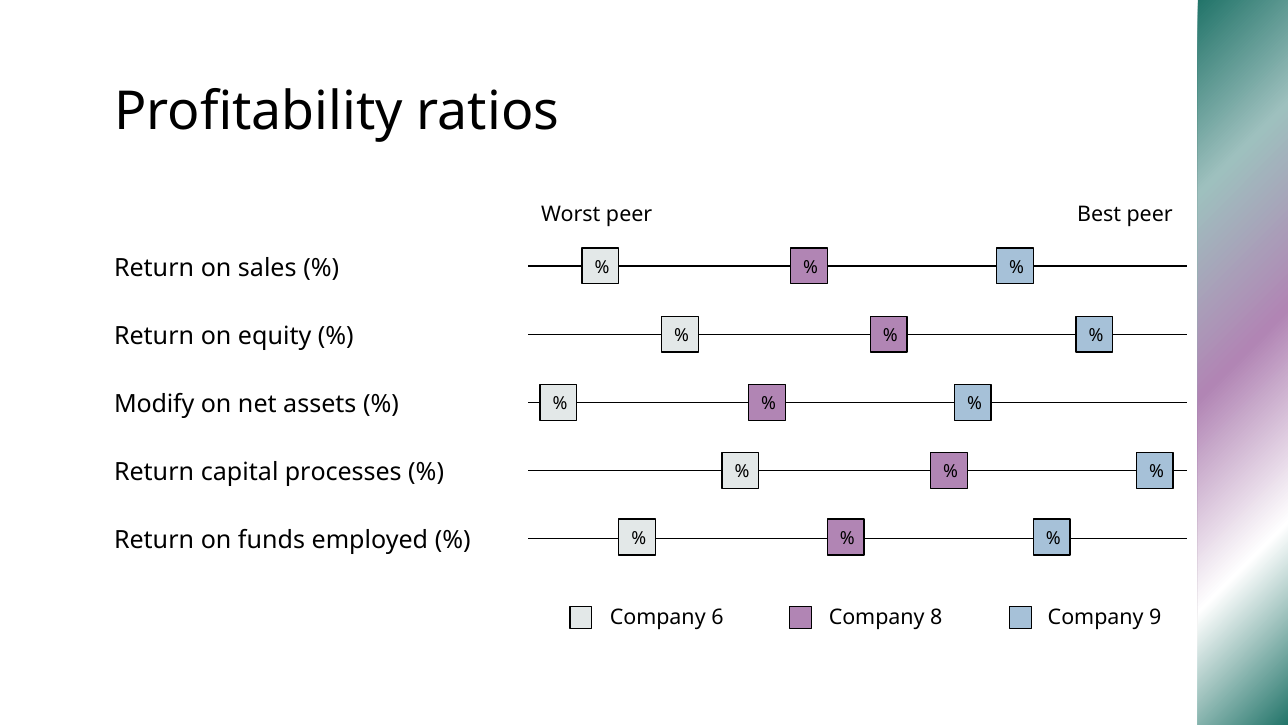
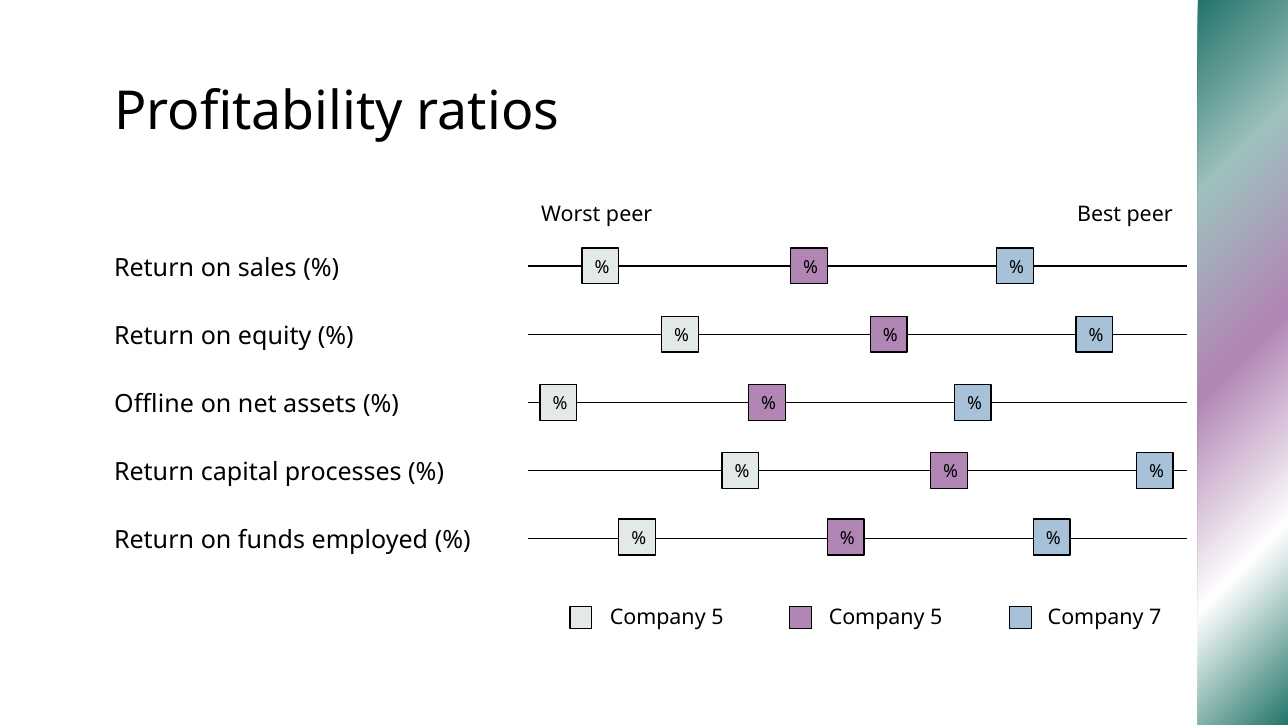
Modify: Modify -> Offline
6 at (717, 617): 6 -> 5
8 at (936, 617): 8 -> 5
9: 9 -> 7
